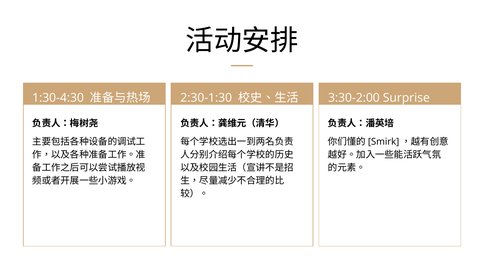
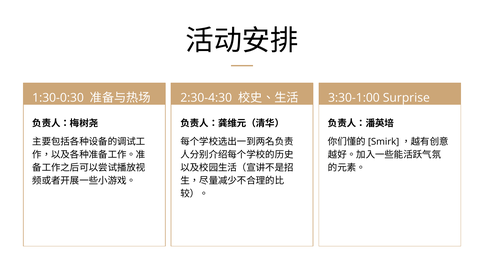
1:30-4:30: 1:30-4:30 -> 1:30-0:30
2:30-1:30: 2:30-1:30 -> 2:30-4:30
3:30-2:00: 3:30-2:00 -> 3:30-1:00
